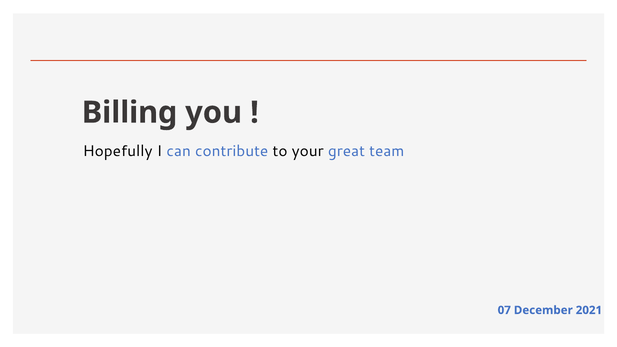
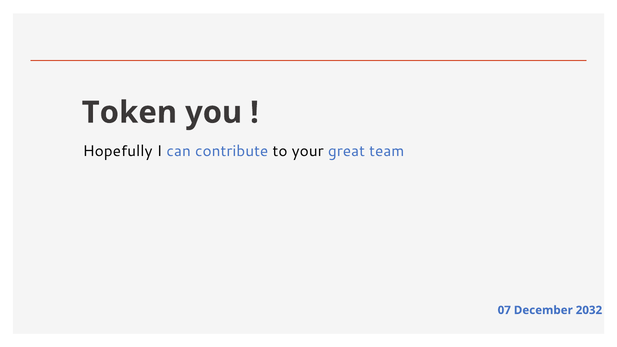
Billing: Billing -> Token
2021: 2021 -> 2032
